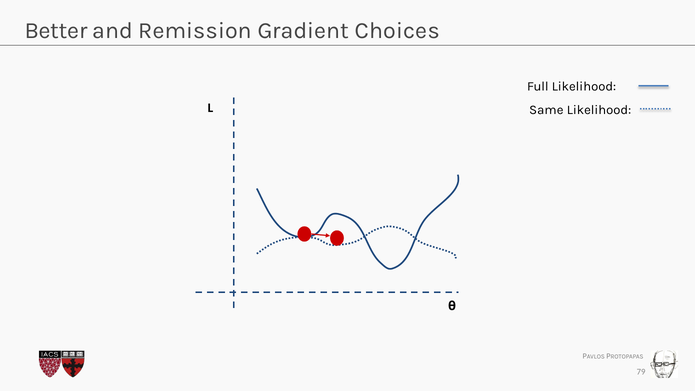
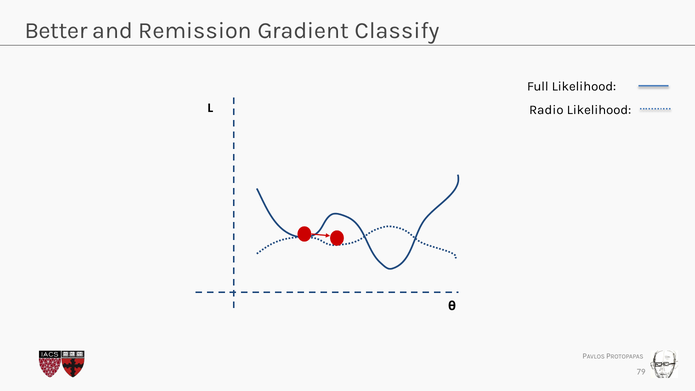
Choices: Choices -> Classify
Same: Same -> Radio
